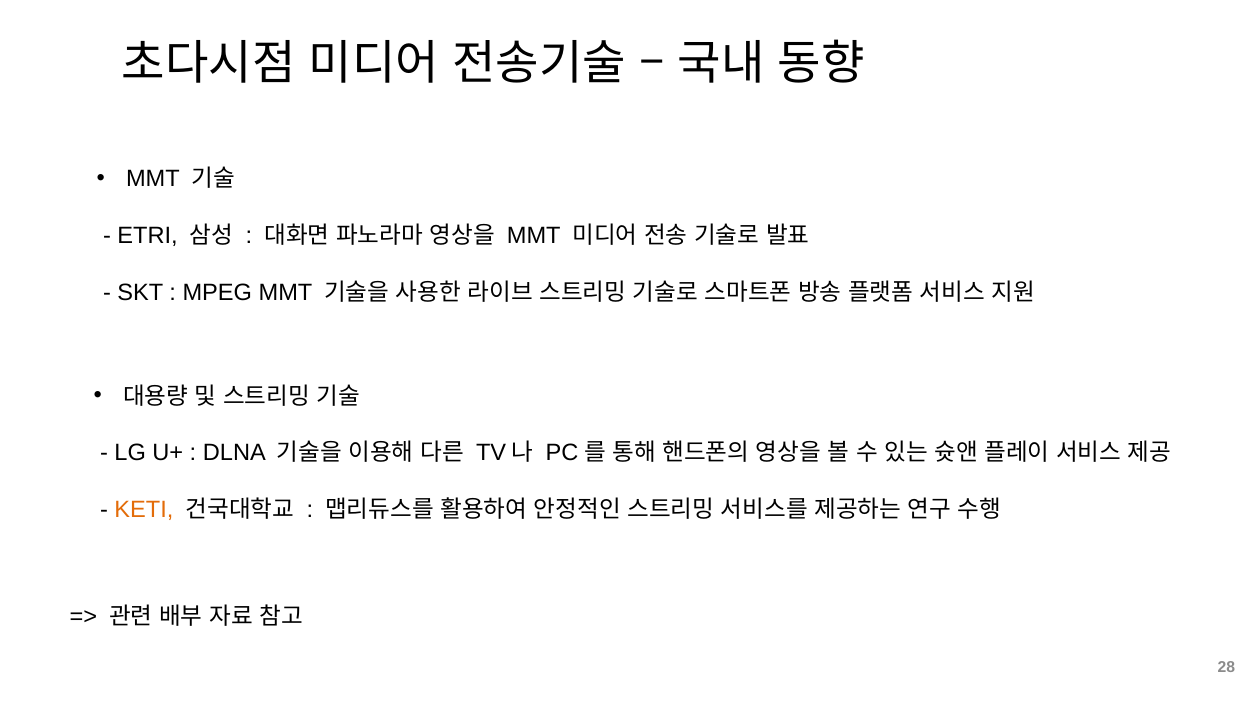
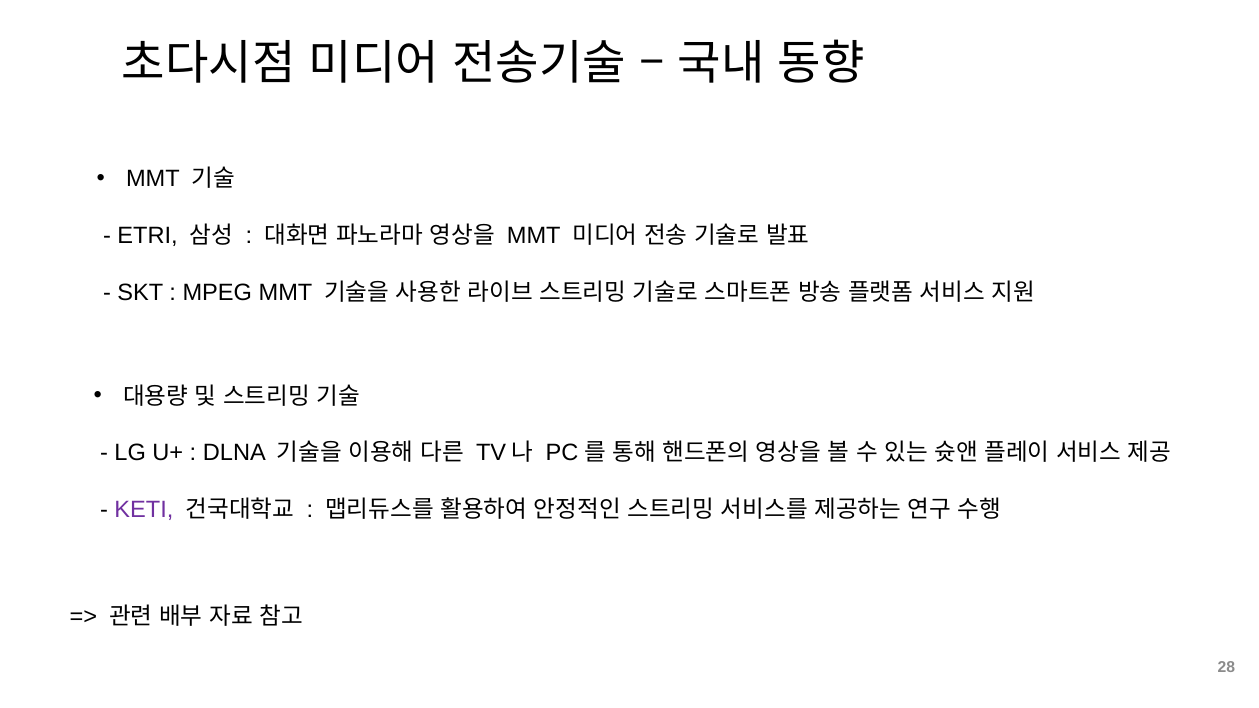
KETI colour: orange -> purple
